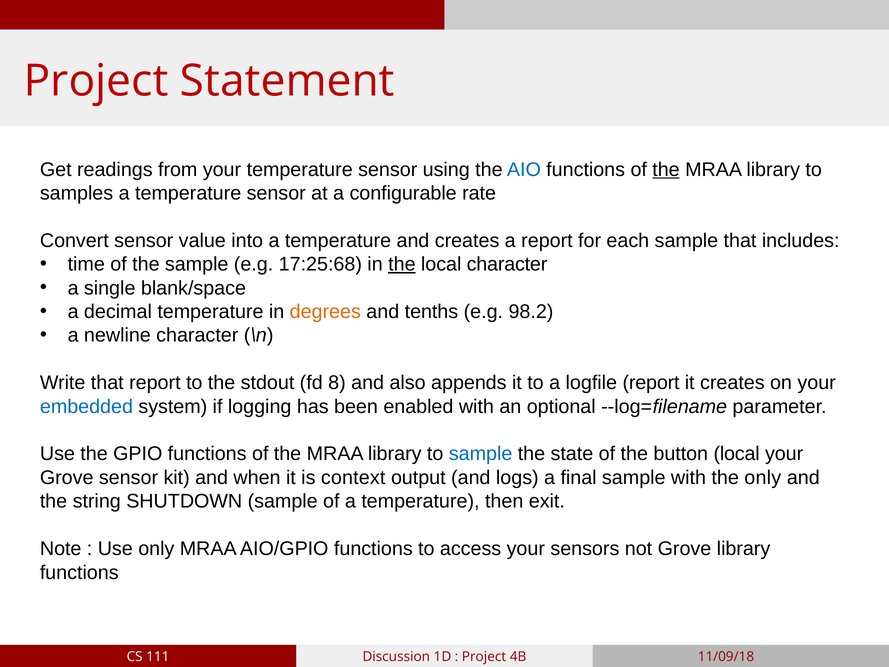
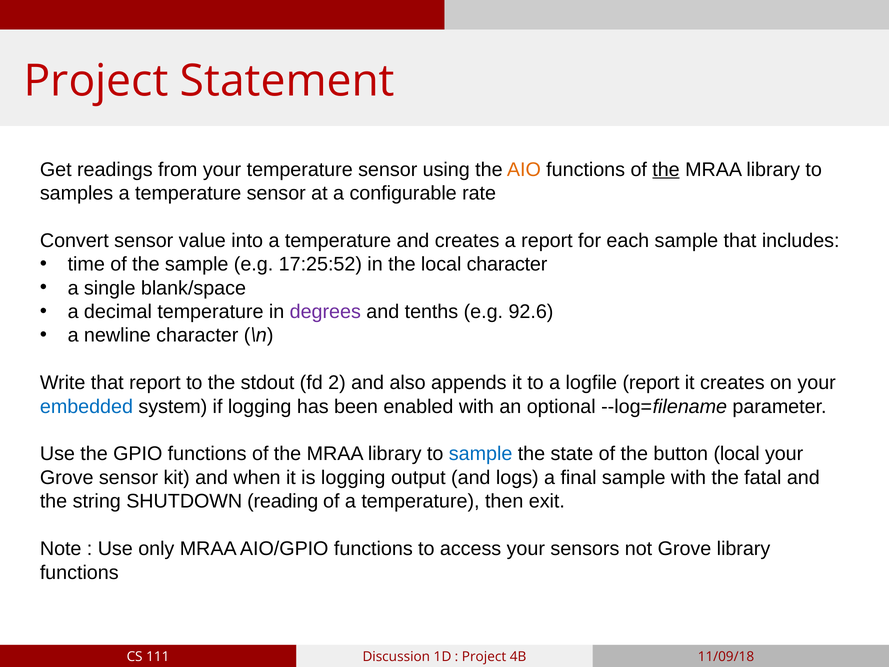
AIO colour: blue -> orange
17:25:68: 17:25:68 -> 17:25:52
the at (402, 264) underline: present -> none
degrees colour: orange -> purple
98.2: 98.2 -> 92.6
8: 8 -> 2
is context: context -> logging
the only: only -> fatal
SHUTDOWN sample: sample -> reading
